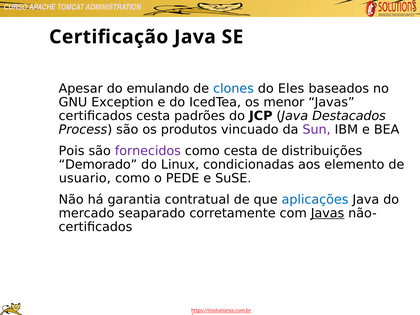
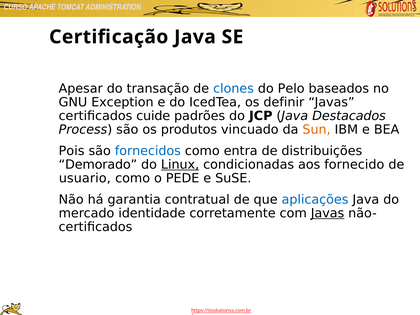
emulando: emulando -> transação
Eles: Eles -> Pelo
menor: menor -> definir
certificados cesta: cesta -> cuide
Sun colour: purple -> orange
fornecidos colour: purple -> blue
como cesta: cesta -> entra
Linux underline: none -> present
elemento: elemento -> fornecido
seaparado: seaparado -> identidade
